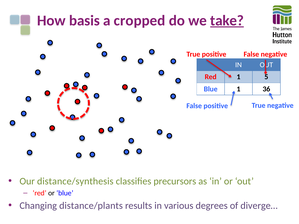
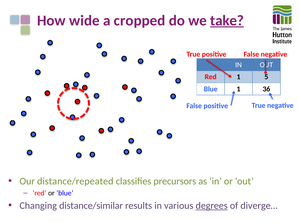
basis: basis -> wide
distance/synthesis: distance/synthesis -> distance/repeated
distance/plants: distance/plants -> distance/similar
degrees underline: none -> present
